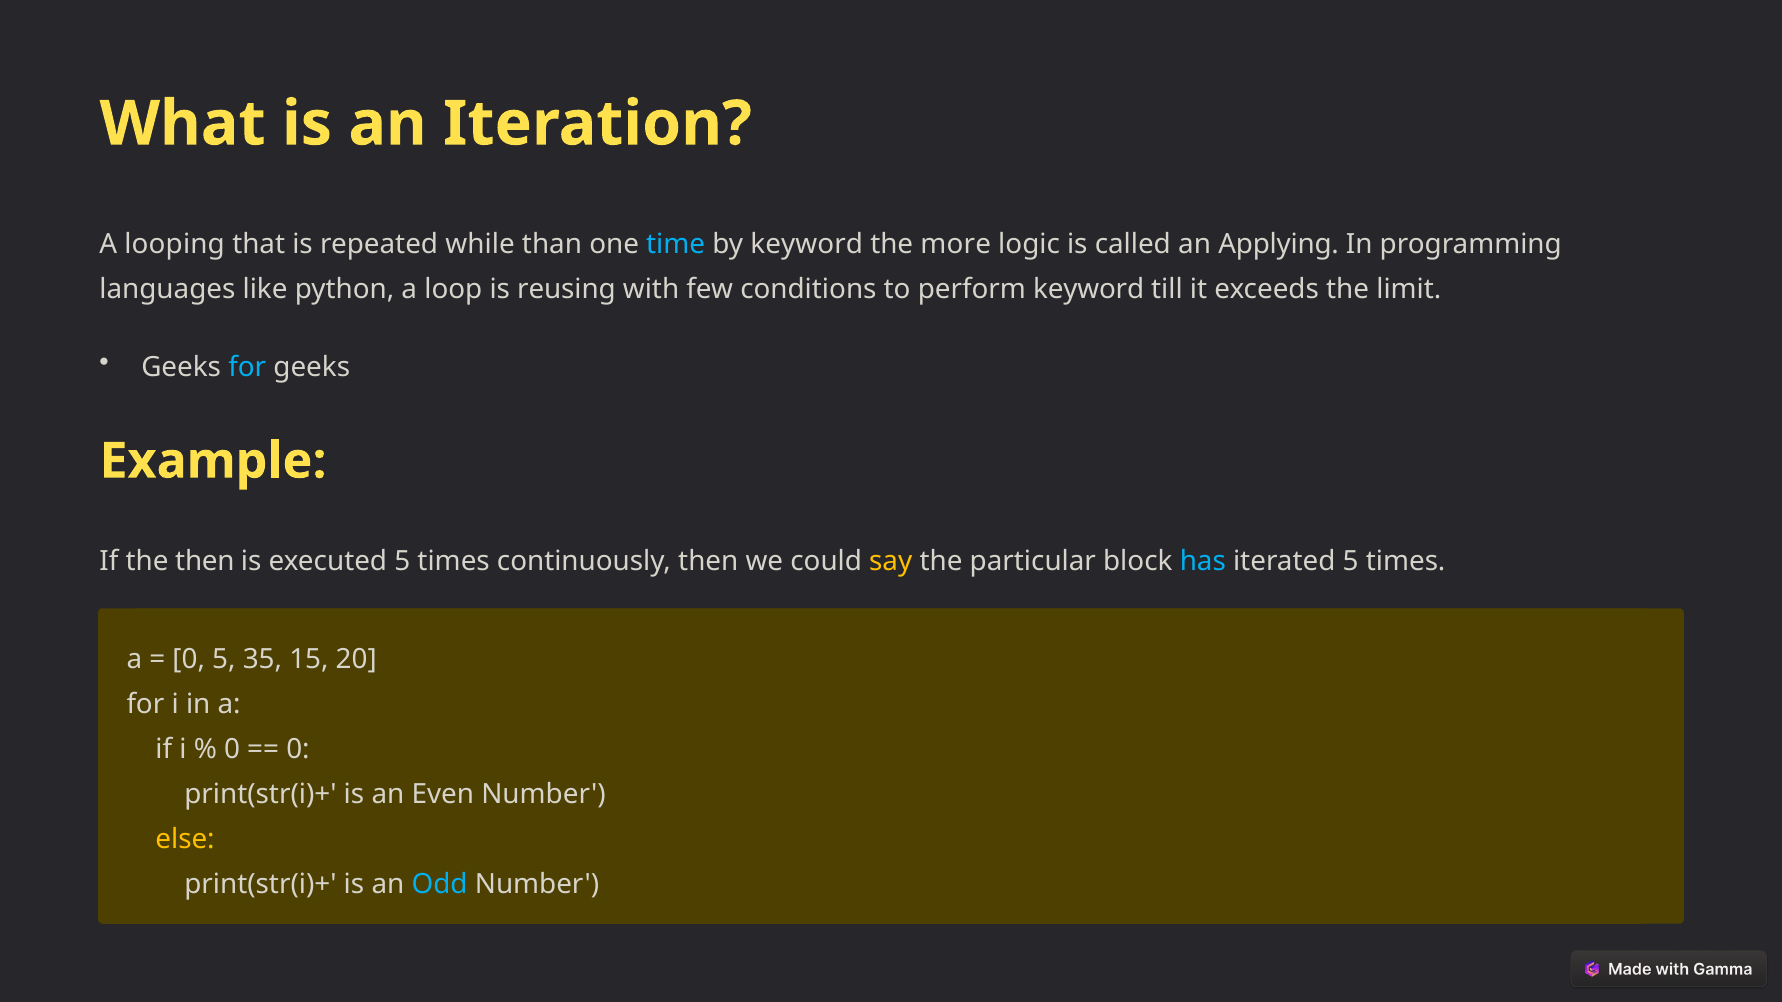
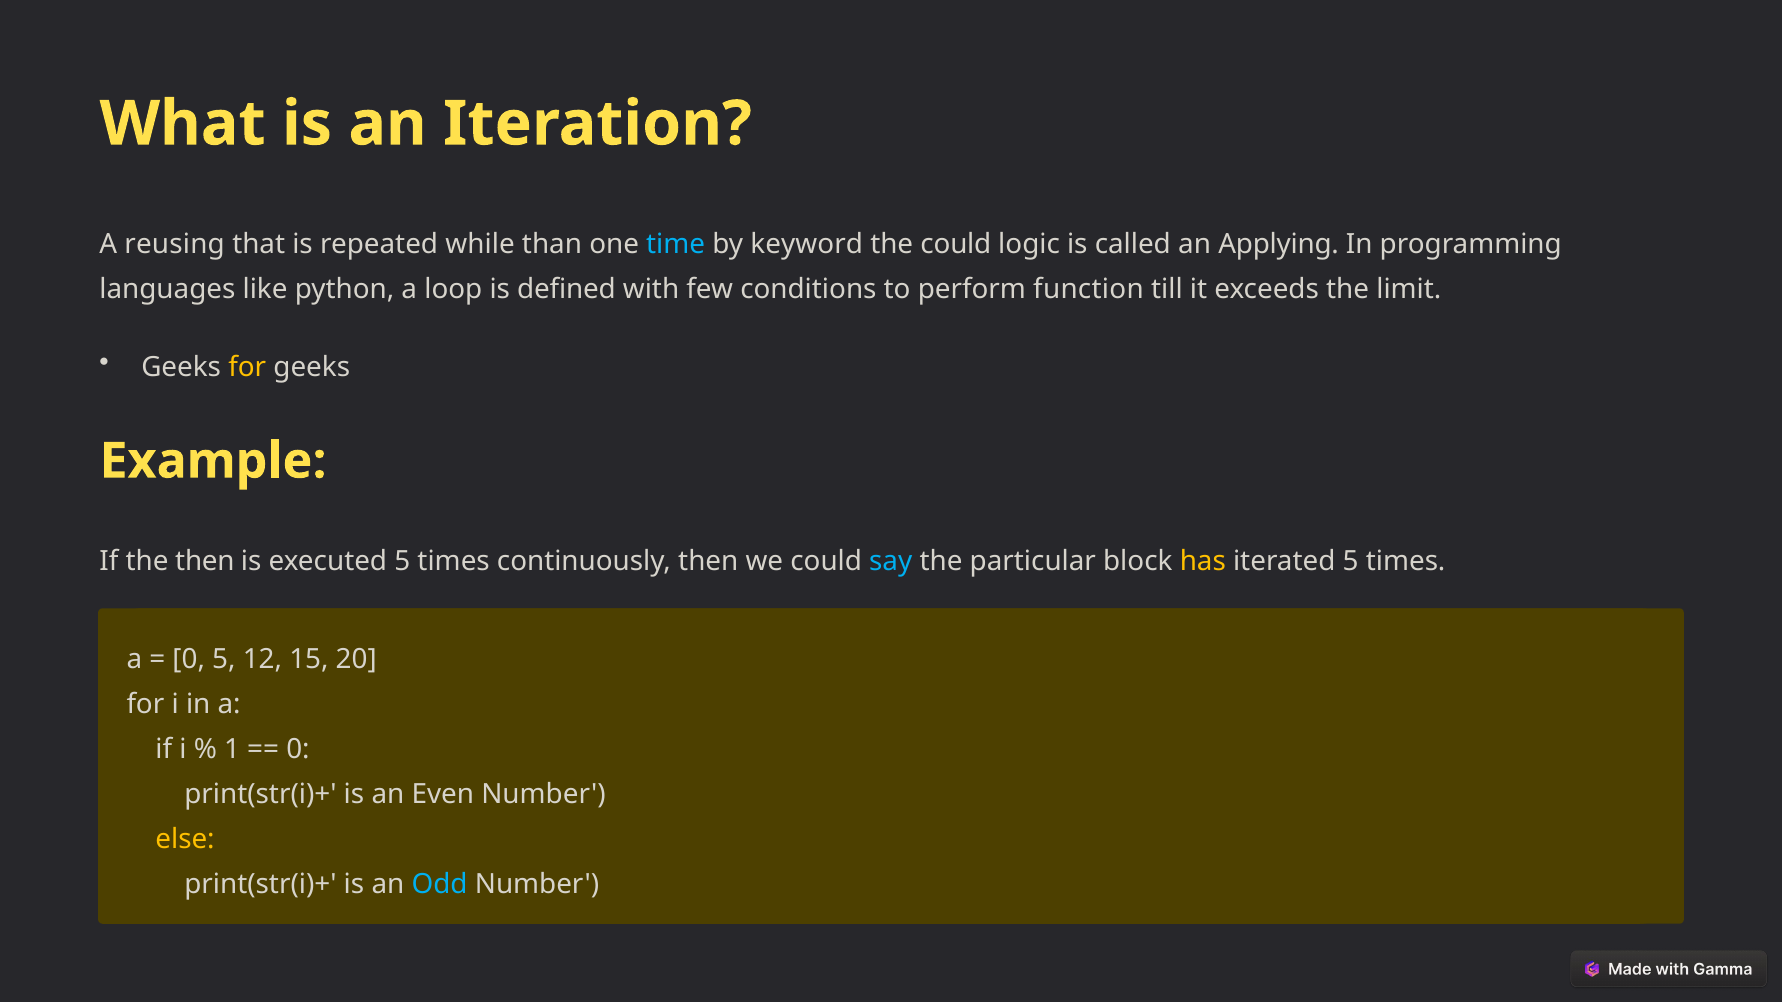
looping: looping -> reusing
the more: more -> could
reusing: reusing -> defined
perform keyword: keyword -> function
for at (247, 367) colour: light blue -> yellow
say colour: yellow -> light blue
has colour: light blue -> yellow
35: 35 -> 12
0 at (232, 750): 0 -> 1
